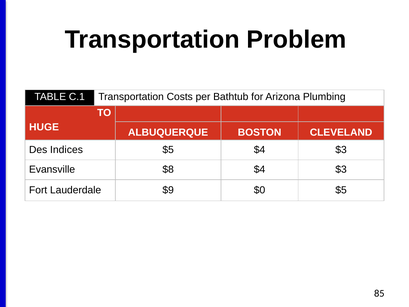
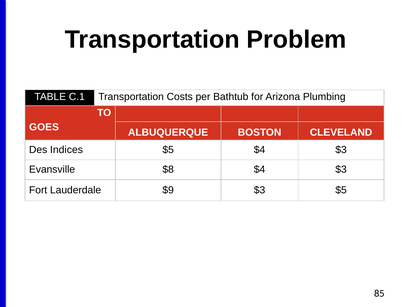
HUGE: HUGE -> GOES
$9 $0: $0 -> $3
